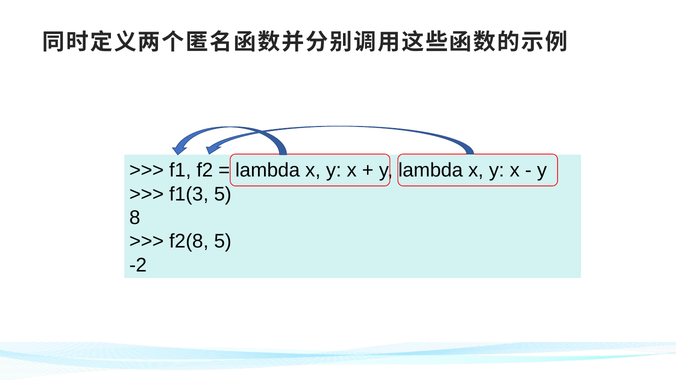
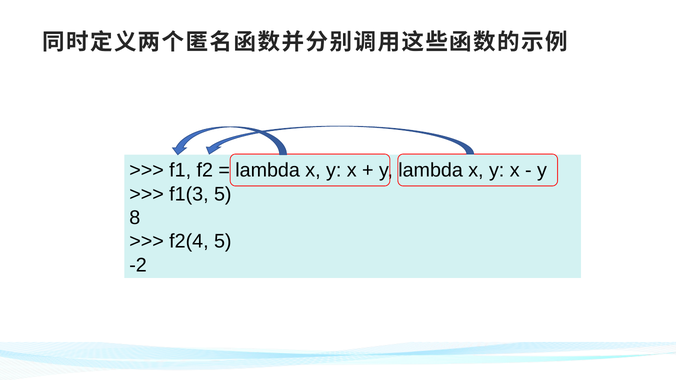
f2(8: f2(8 -> f2(4
